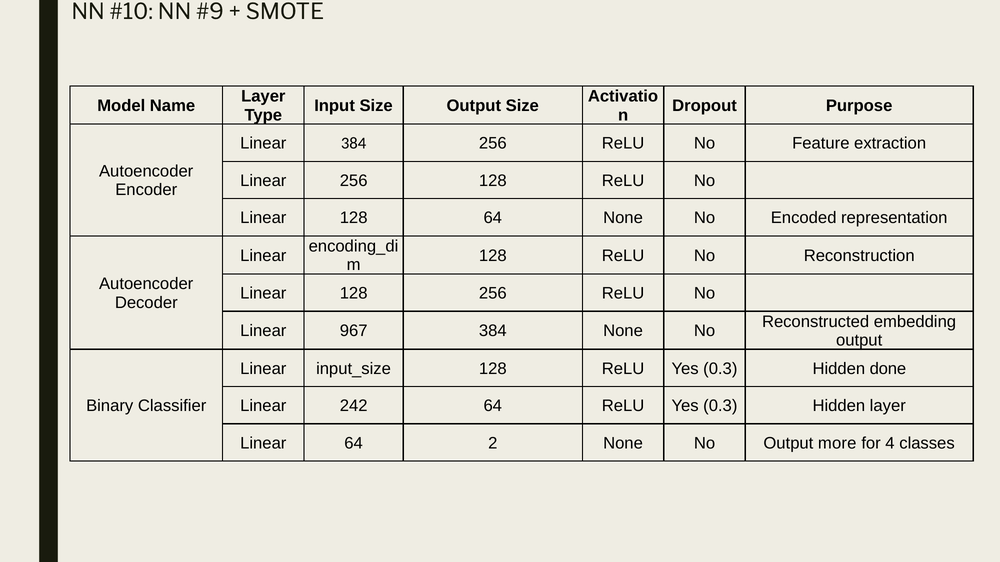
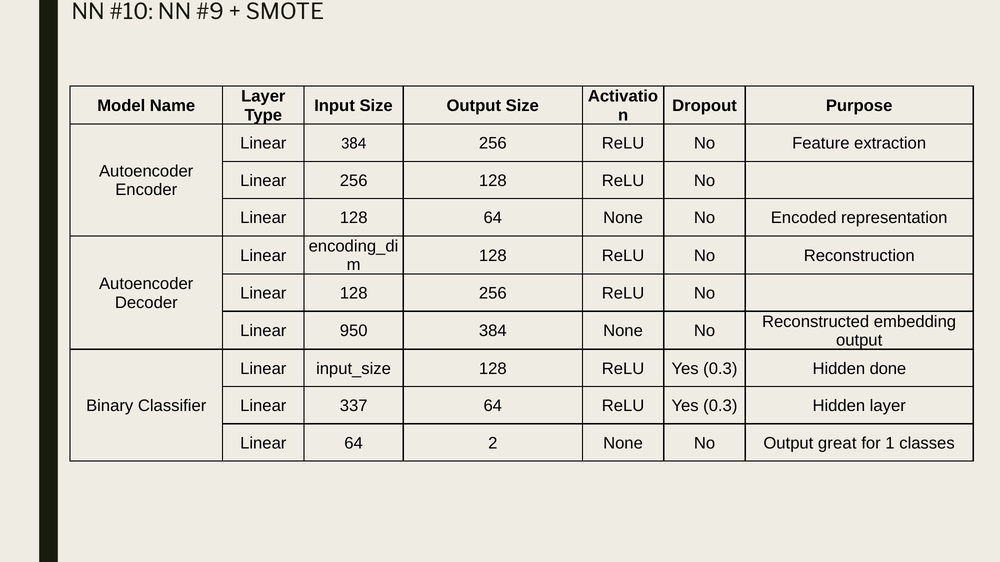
967: 967 -> 950
242: 242 -> 337
more: more -> great
4: 4 -> 1
